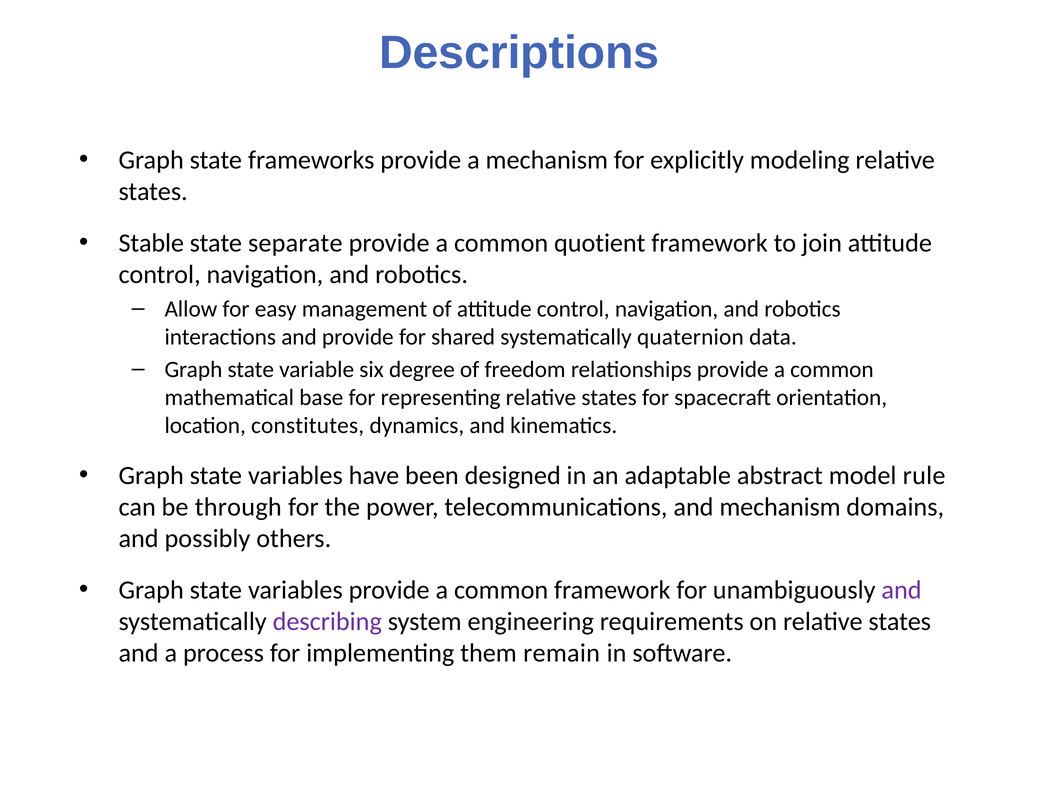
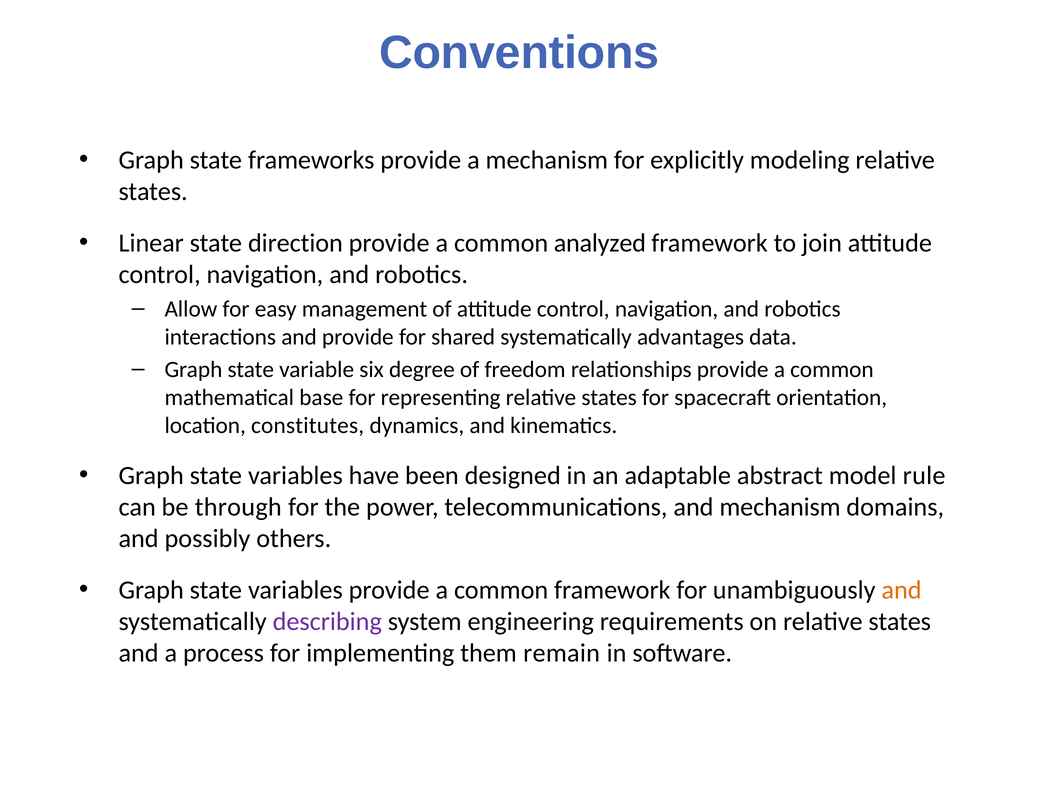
Descriptions: Descriptions -> Conventions
Stable: Stable -> Linear
separate: separate -> direction
quotient: quotient -> analyzed
quaternion: quaternion -> advantages
and at (902, 590) colour: purple -> orange
